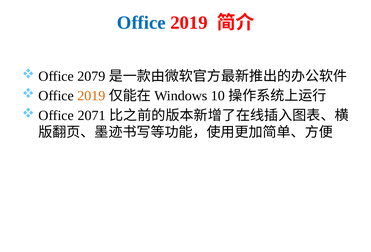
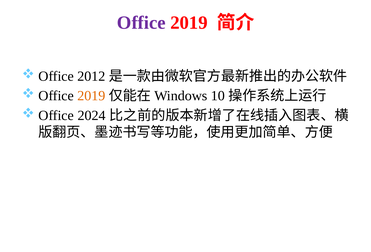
Office at (141, 23) colour: blue -> purple
2079: 2079 -> 2012
2071: 2071 -> 2024
